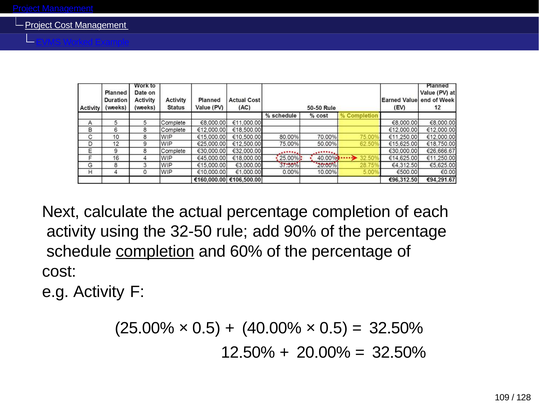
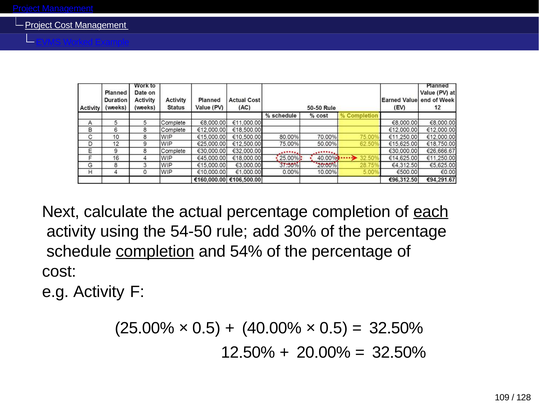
each underline: none -> present
32-50: 32-50 -> 54-50
90%: 90% -> 30%
60%: 60% -> 54%
